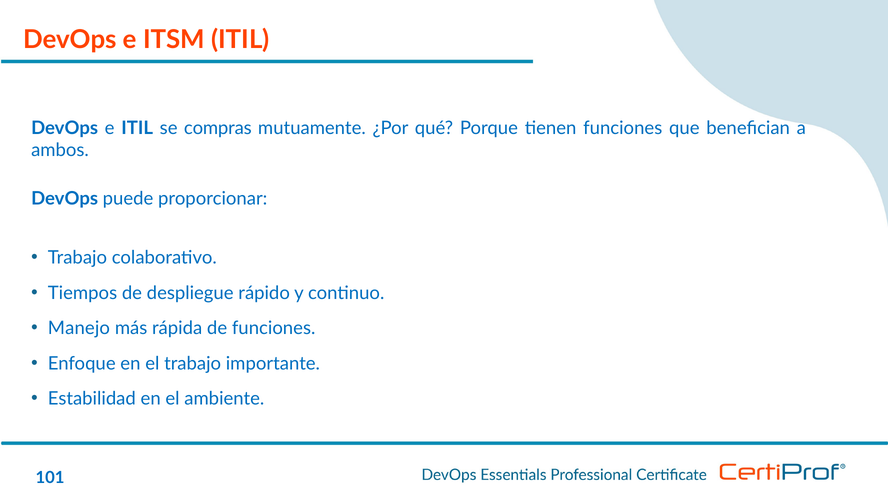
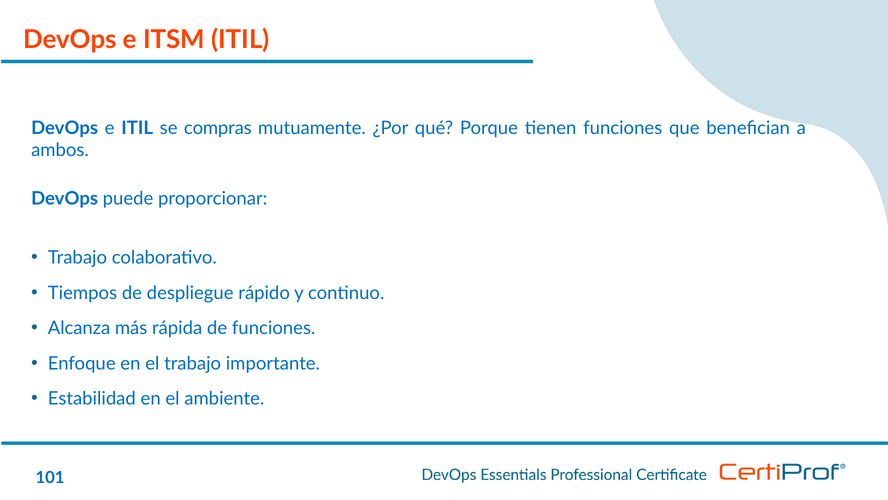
Manejo: Manejo -> Alcanza
